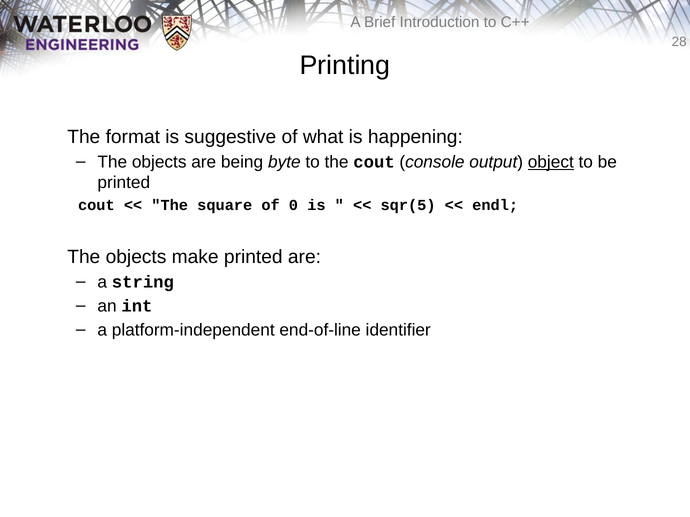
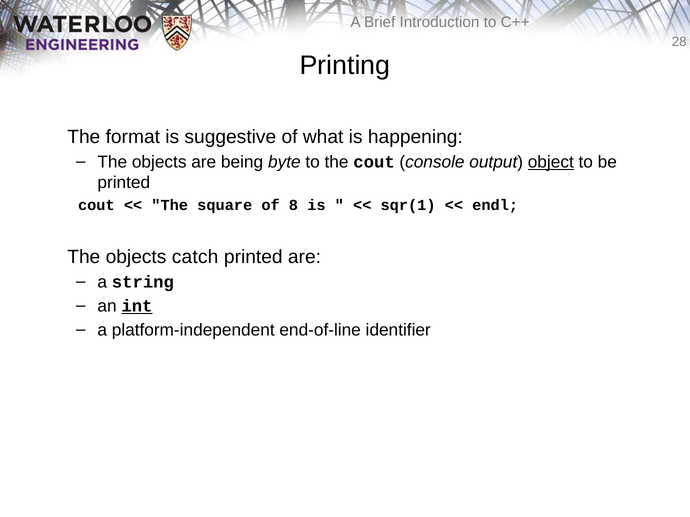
0: 0 -> 8
sqr(5: sqr(5 -> sqr(1
make: make -> catch
int underline: none -> present
